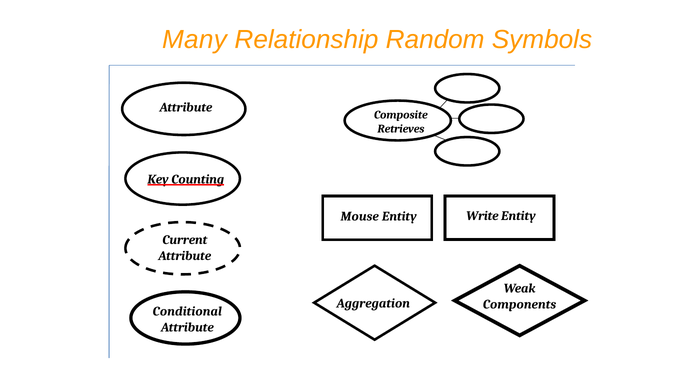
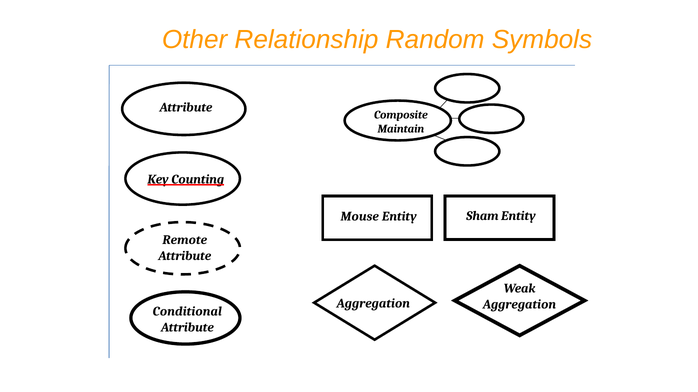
Many: Many -> Other
Retrieves: Retrieves -> Maintain
Write: Write -> Sham
Current: Current -> Remote
Components at (519, 305): Components -> Aggregation
